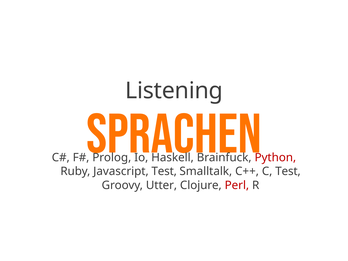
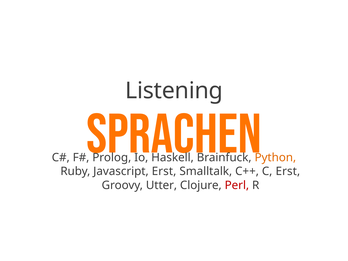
Python colour: red -> orange
Javascript Test: Test -> Erst
C Test: Test -> Erst
